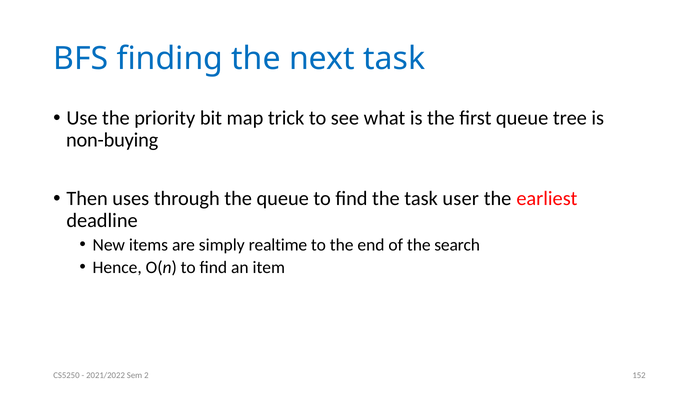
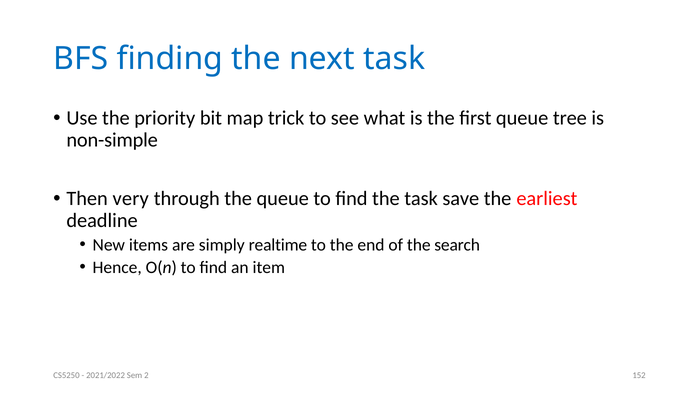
non-buying: non-buying -> non-simple
uses: uses -> very
user: user -> save
